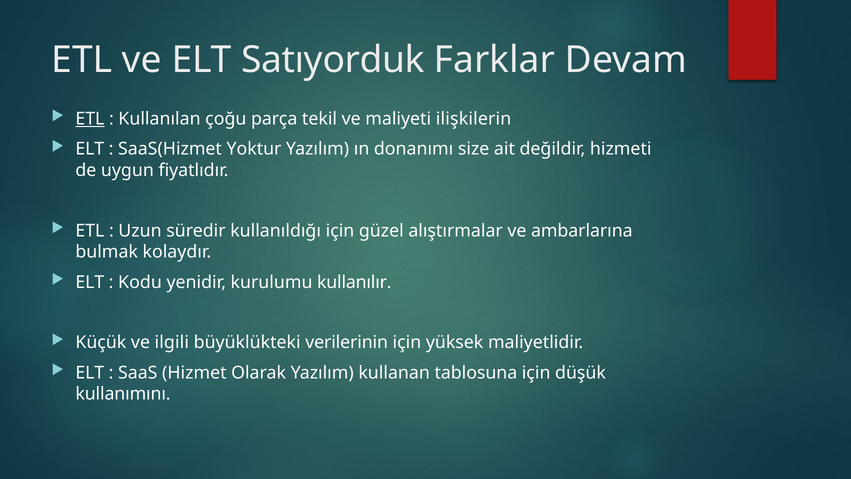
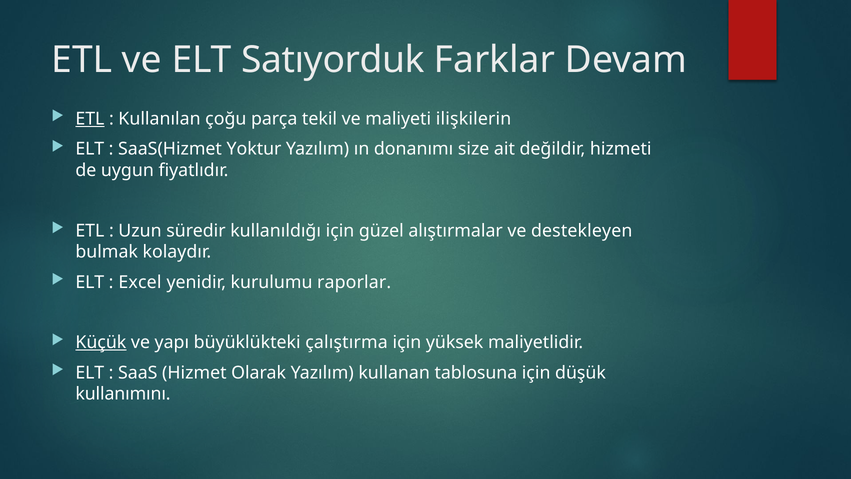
ambarlarına: ambarlarına -> destekleyen
Kodu: Kodu -> Excel
kullanılır: kullanılır -> raporlar
Küçük underline: none -> present
ilgili: ilgili -> yapı
verilerinin: verilerinin -> çalıştırma
